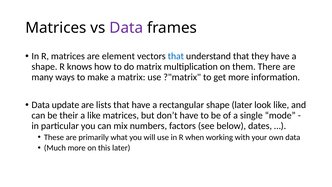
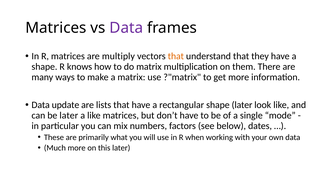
element: element -> multiply
that at (176, 56) colour: blue -> orange
be their: their -> later
